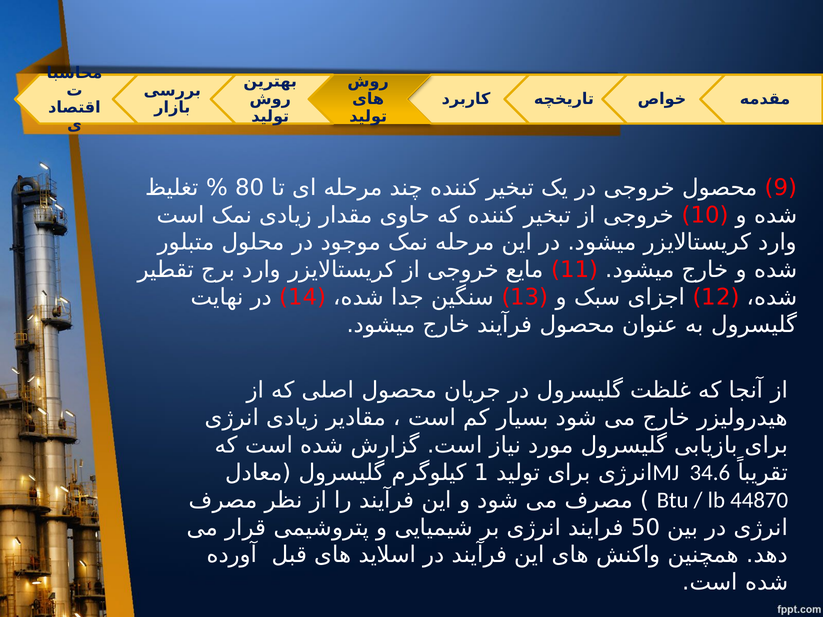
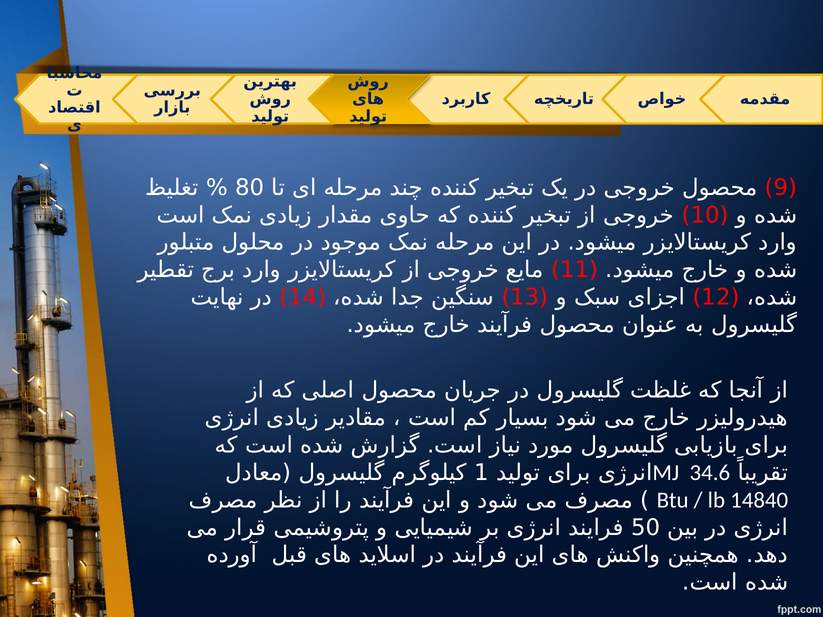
44870: 44870 -> 14840
